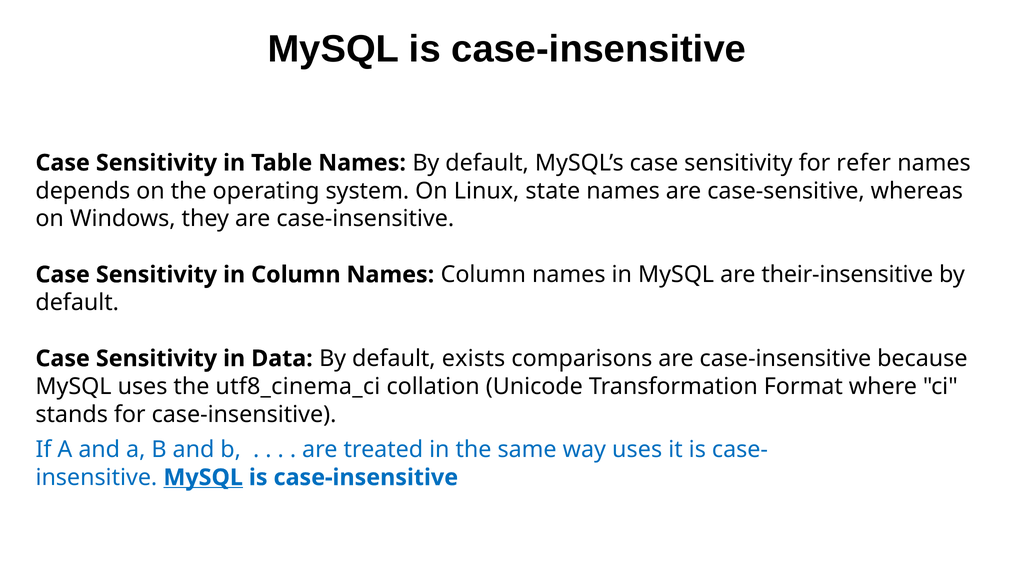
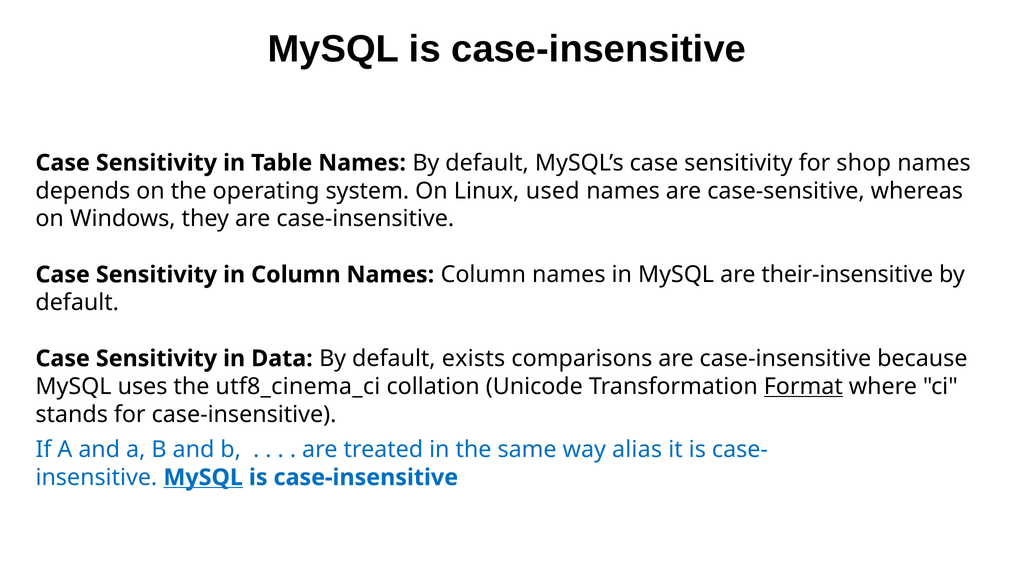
refer: refer -> shop
state: state -> used
Format underline: none -> present
way uses: uses -> alias
